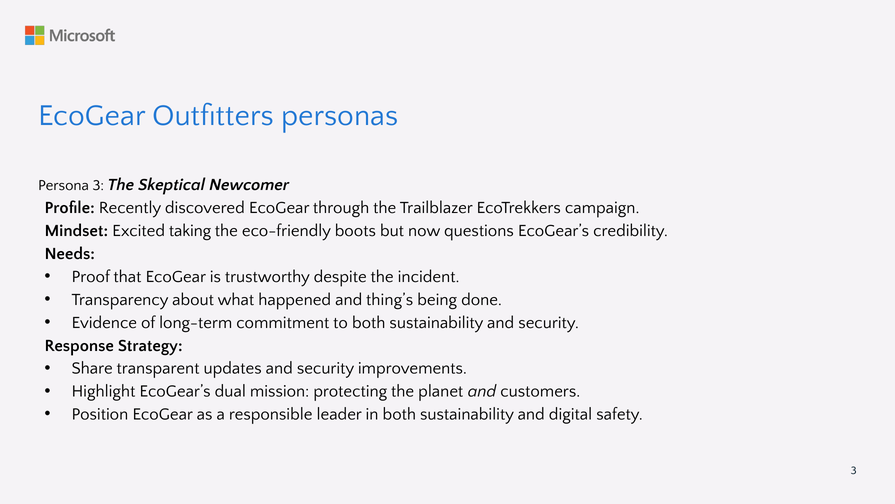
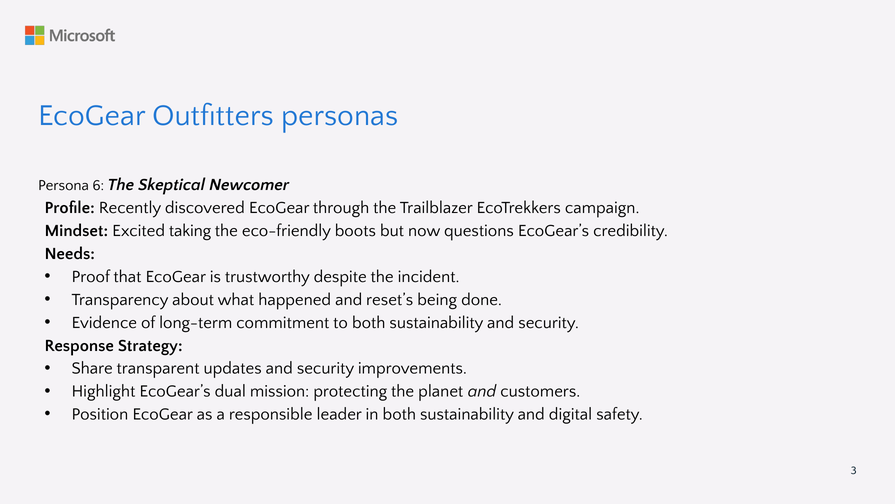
Persona 3: 3 -> 6
thing’s: thing’s -> reset’s
